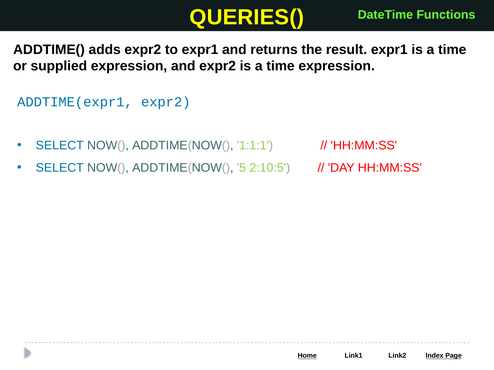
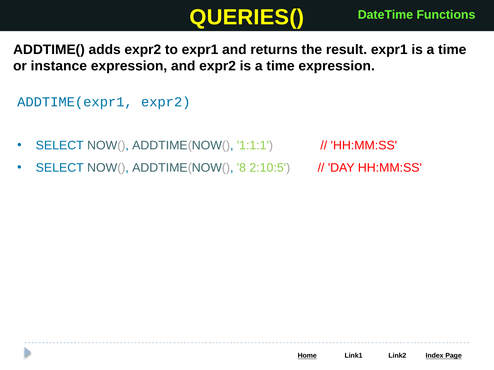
supplied: supplied -> instance
5: 5 -> 8
